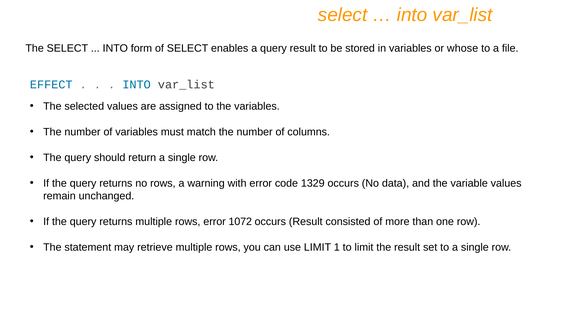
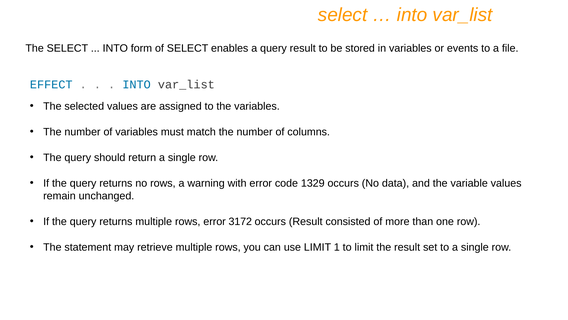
whose: whose -> events
1072: 1072 -> 3172
